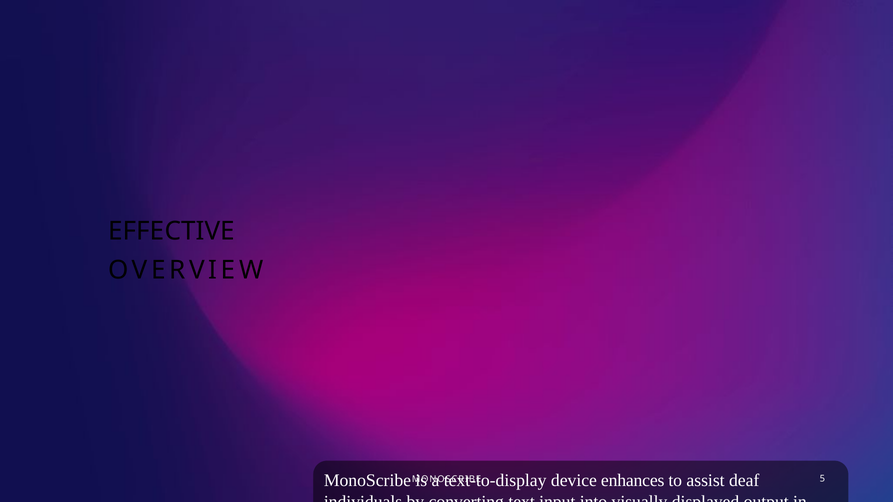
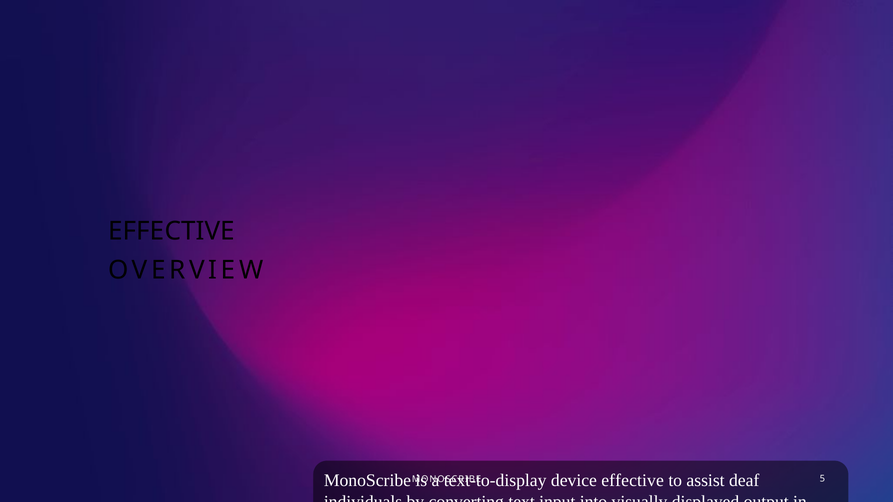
device enhances: enhances -> effective
